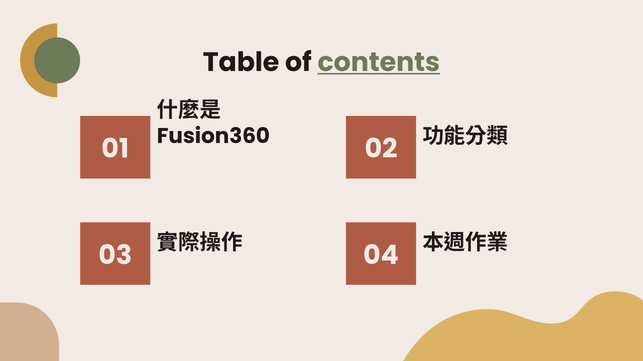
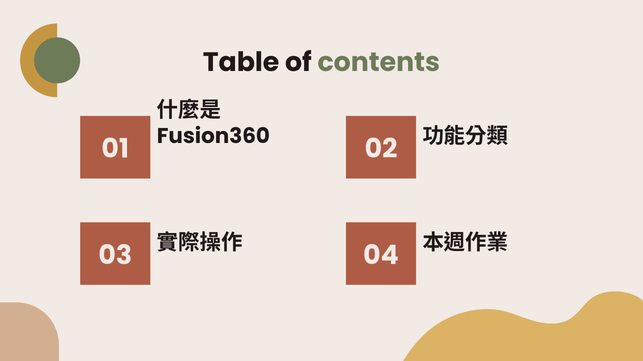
contents underline: present -> none
